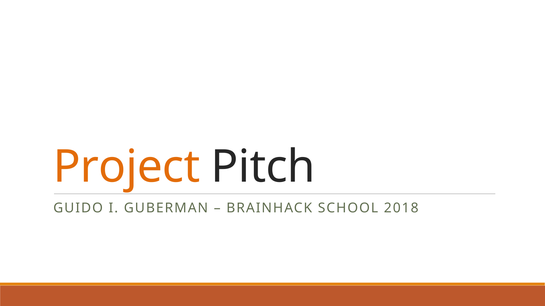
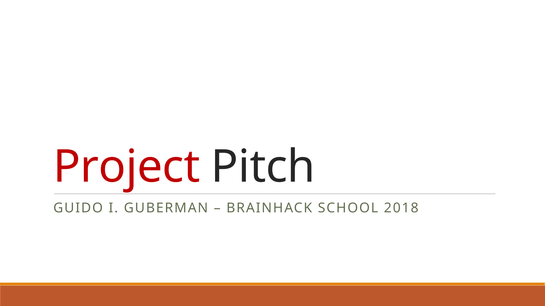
Project colour: orange -> red
